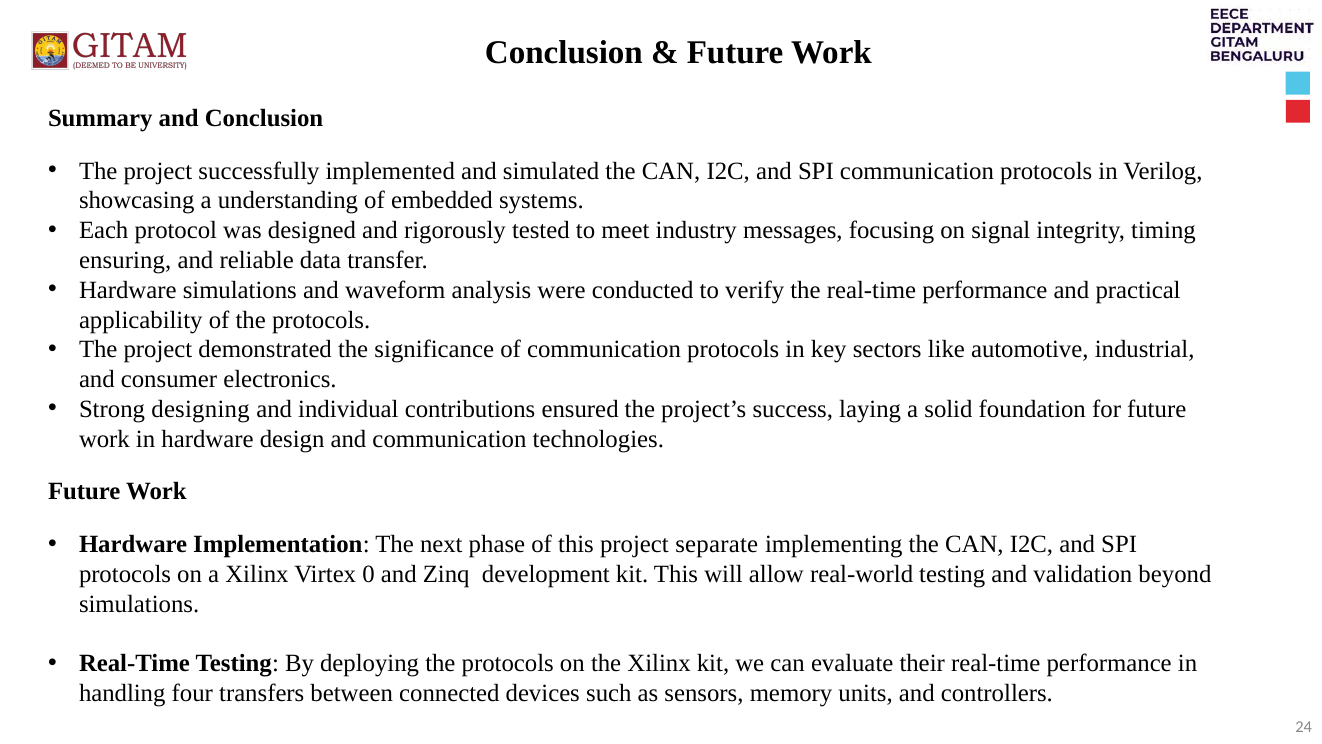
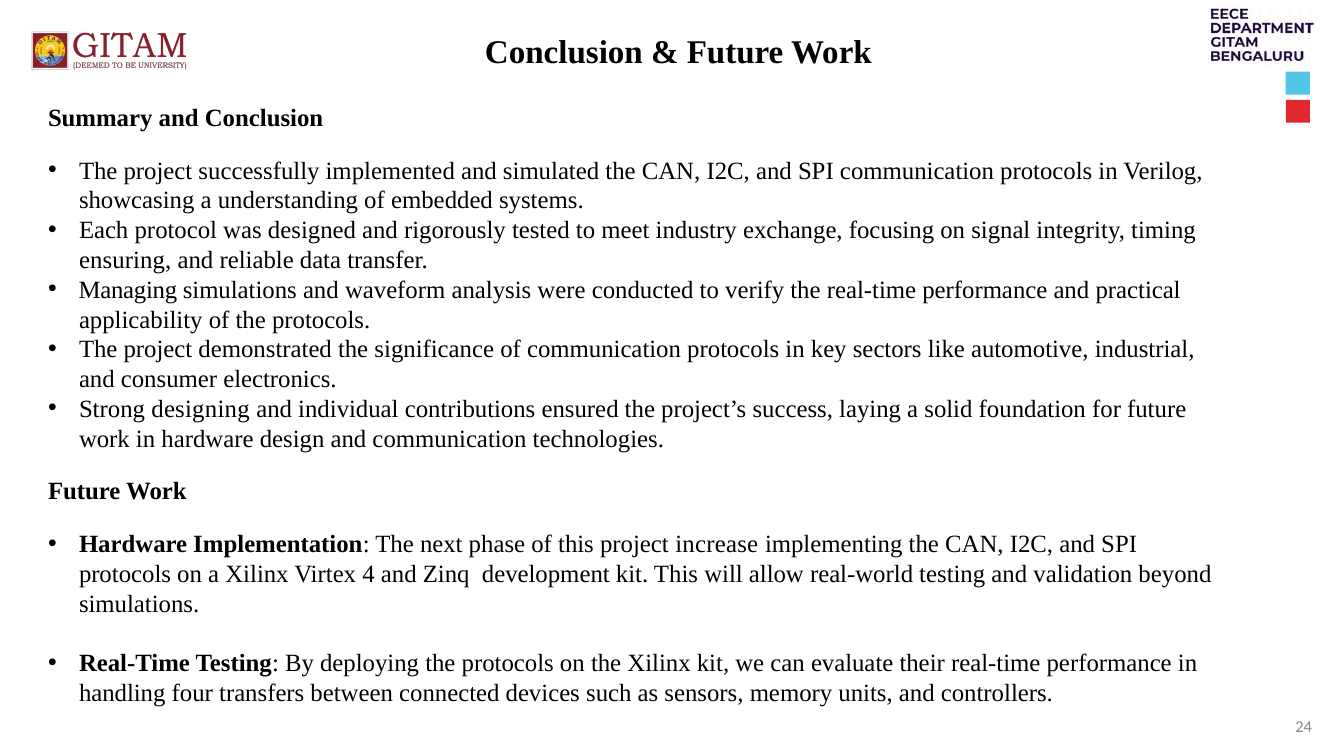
messages: messages -> exchange
Hardware at (128, 290): Hardware -> Managing
separate: separate -> increase
0: 0 -> 4
